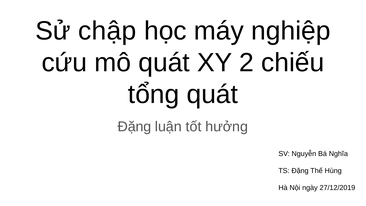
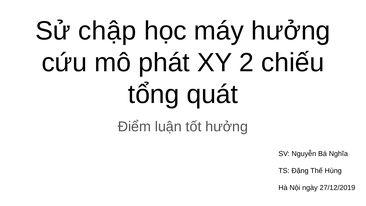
máy nghiệp: nghiệp -> hưởng
mô quát: quát -> phát
Đặng at (134, 127): Đặng -> Điểm
